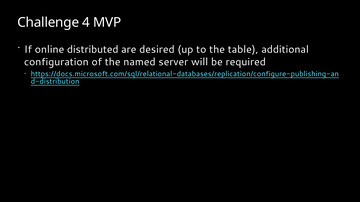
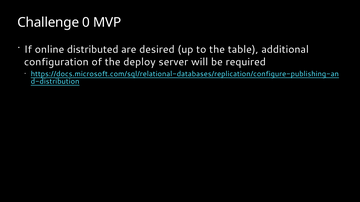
4: 4 -> 0
named: named -> deploy
